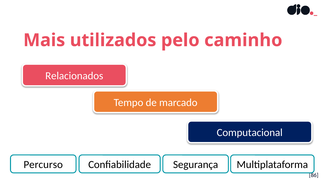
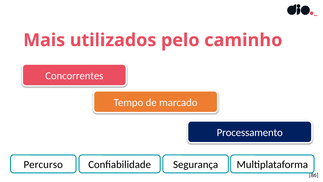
Relacionados: Relacionados -> Concorrentes
Computacional: Computacional -> Processamento
